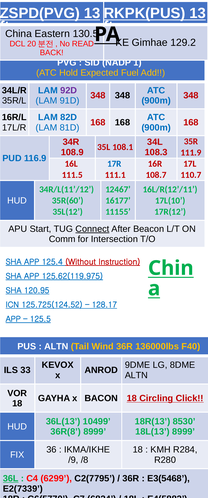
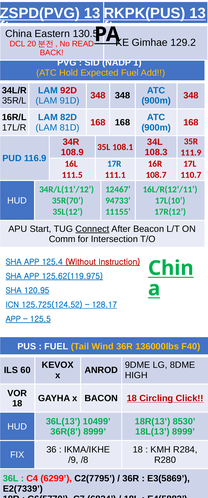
92D colour: purple -> red
35R(60: 35R(60 -> 35R(70
16177: 16177 -> 94733
ALTN at (56, 346): ALTN -> FUEL
33: 33 -> 60
ALTN at (136, 375): ALTN -> HIGH
36L underline: present -> none
E3(5468: E3(5468 -> E3(5869
